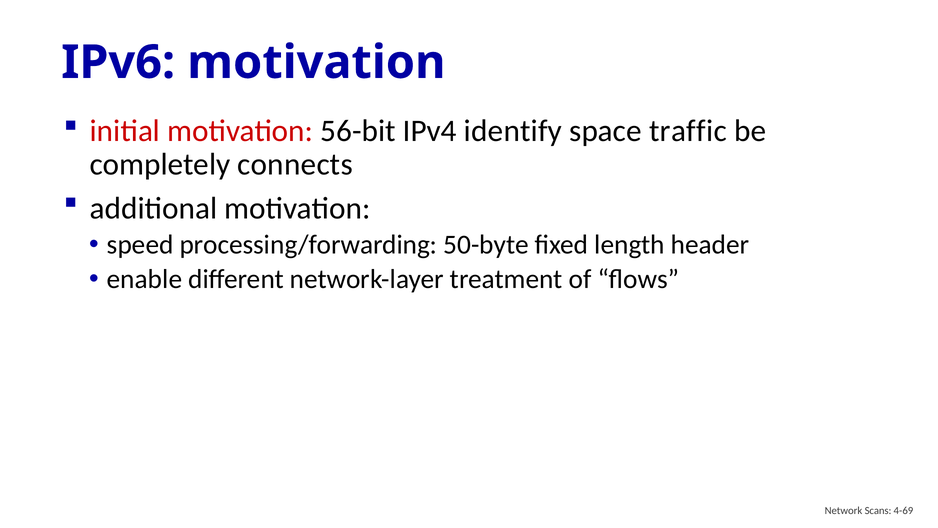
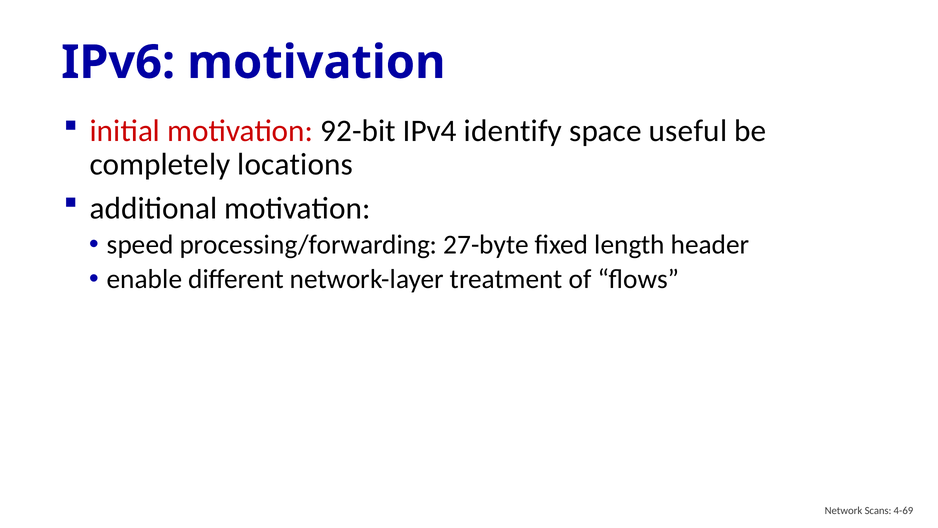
56-bit: 56-bit -> 92-bit
traffic: traffic -> useful
connects: connects -> locations
50-byte: 50-byte -> 27-byte
